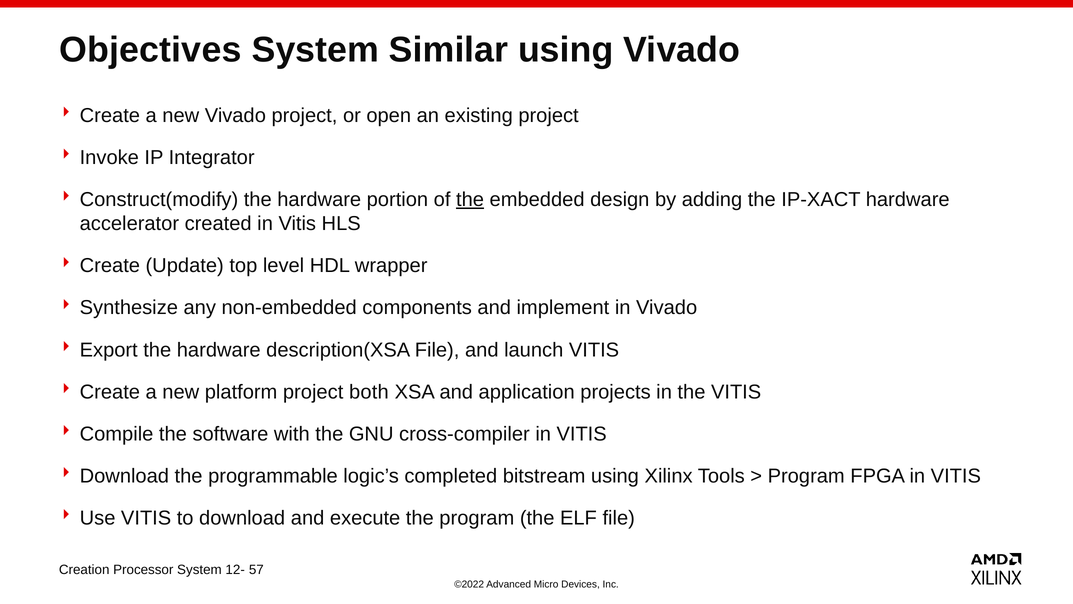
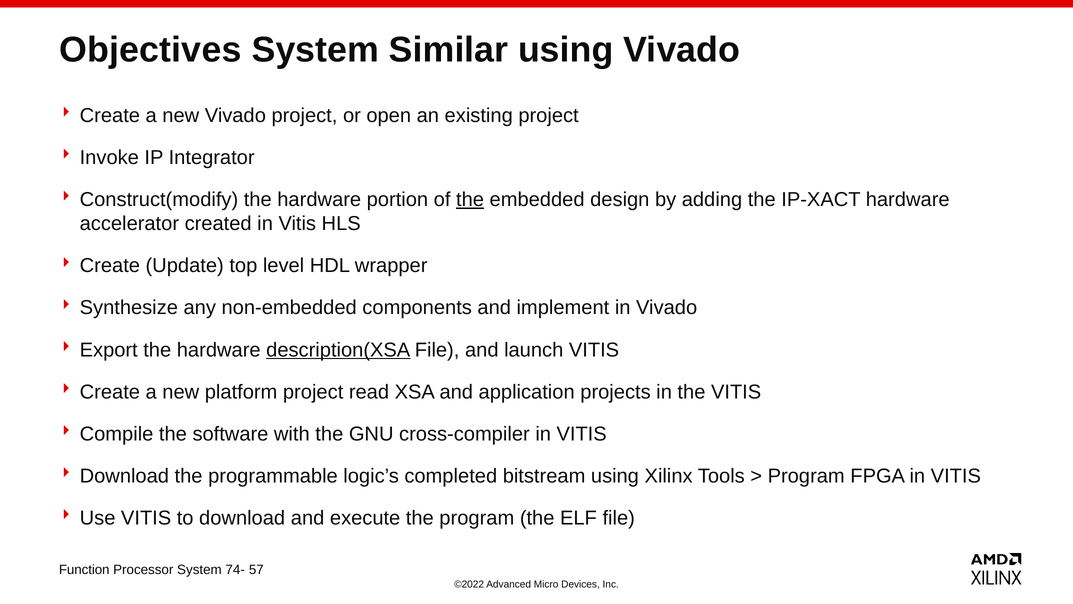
description(XSA underline: none -> present
both: both -> read
Creation: Creation -> Function
12-: 12- -> 74-
